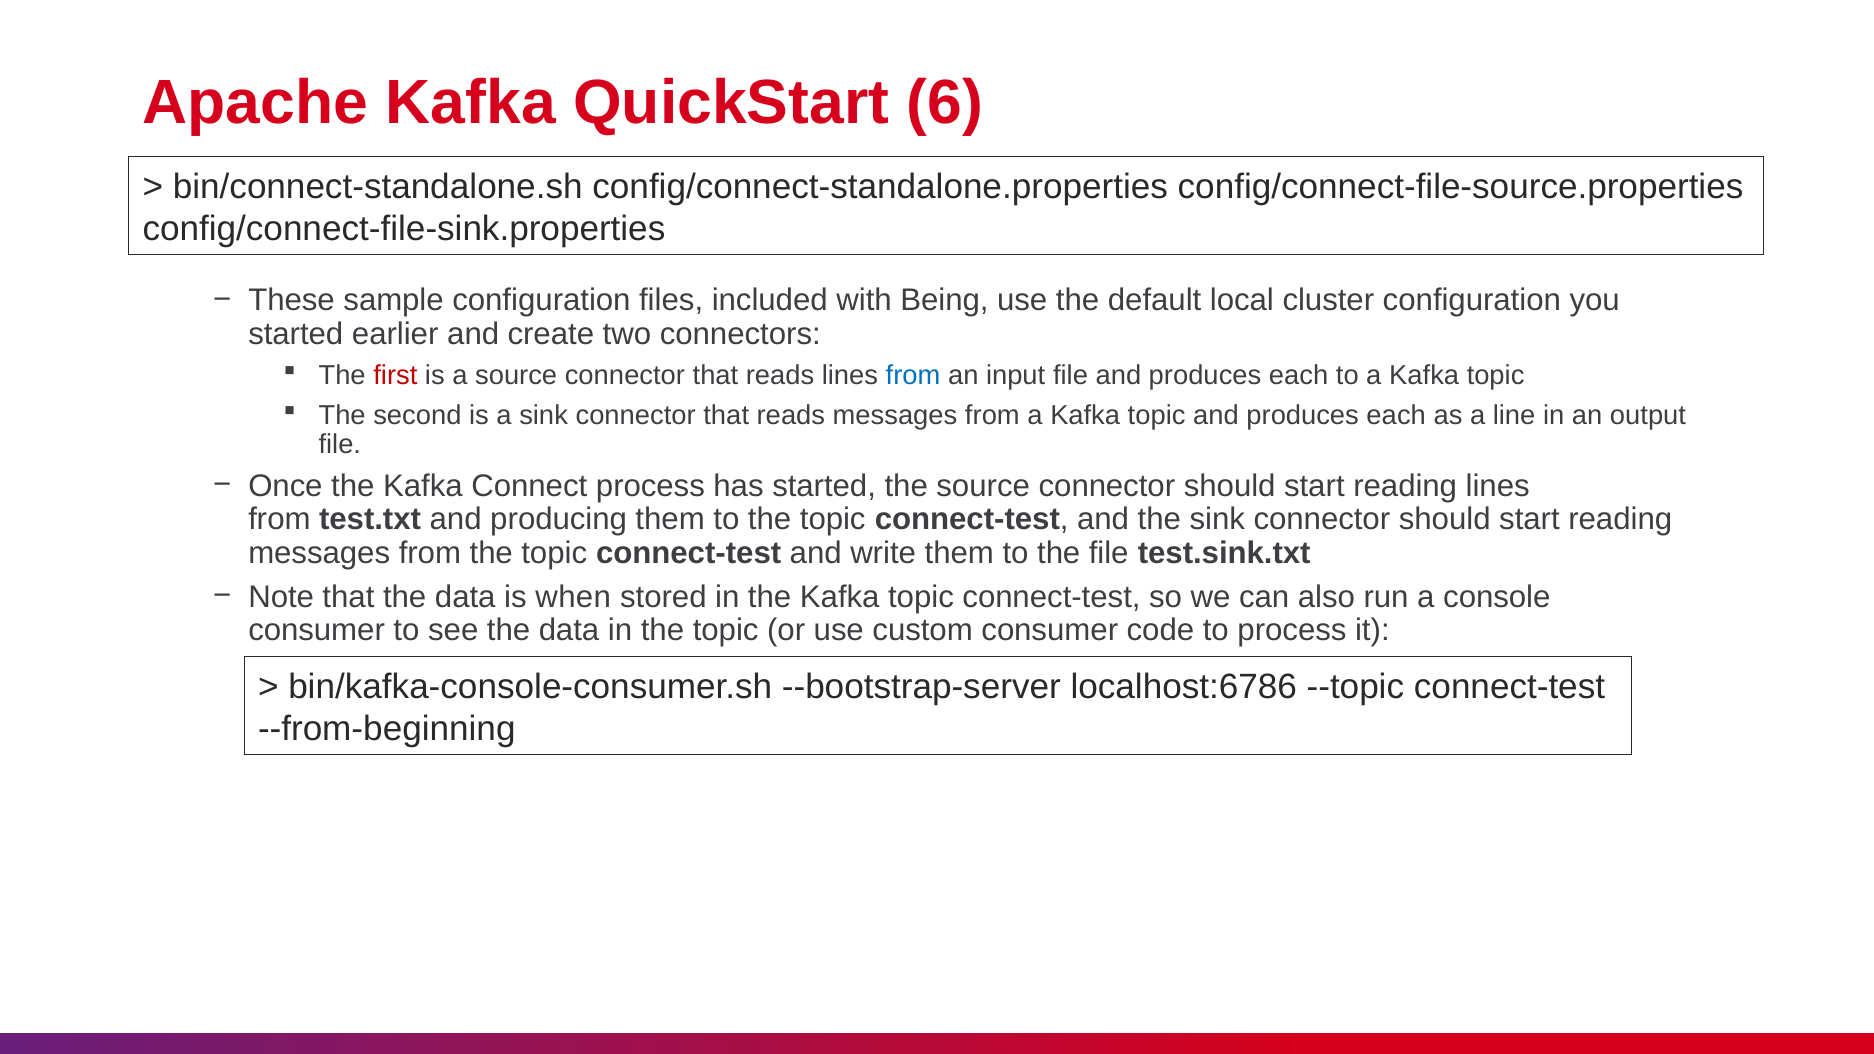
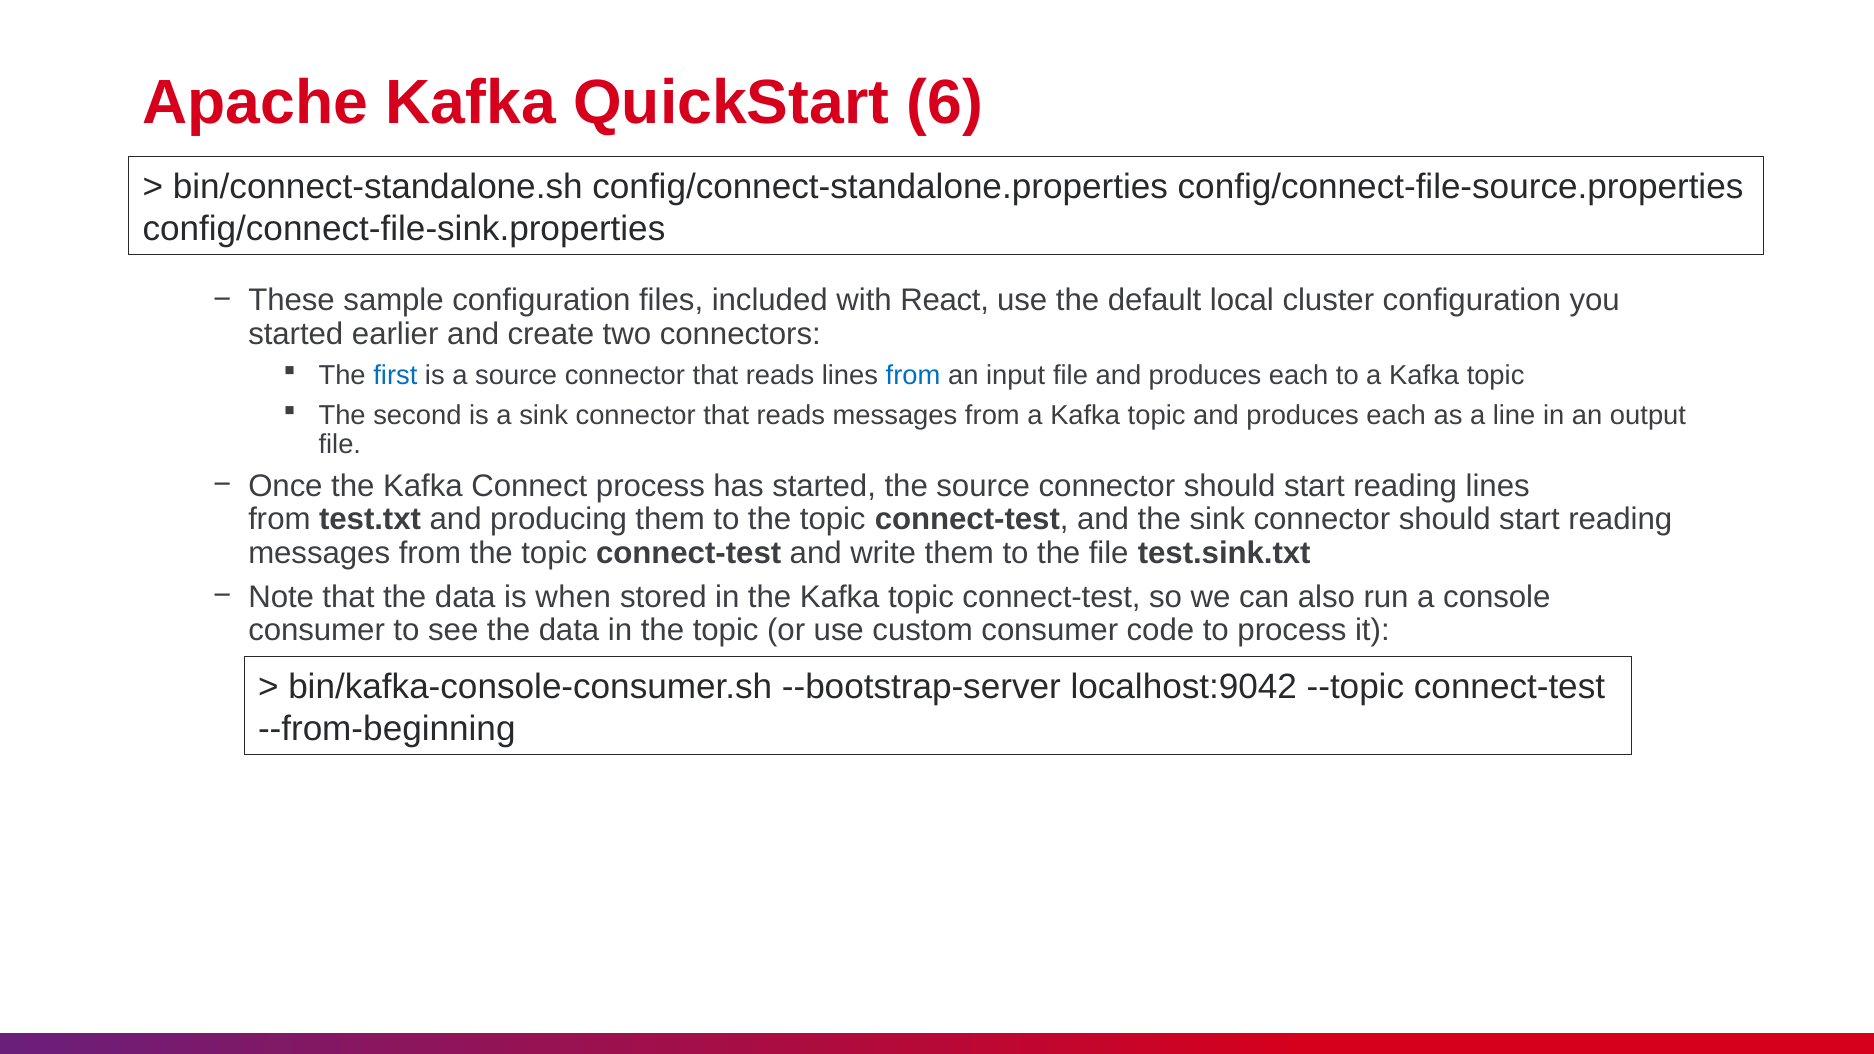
Being: Being -> React
first colour: red -> blue
localhost:6786: localhost:6786 -> localhost:9042
